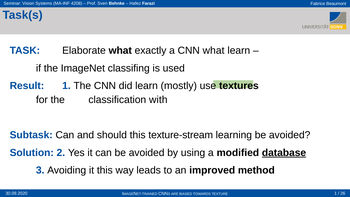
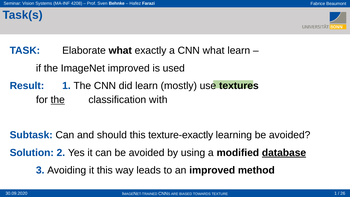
ImageNet classifing: classifing -> improved
the at (58, 100) underline: none -> present
texture-stream: texture-stream -> texture-exactly
